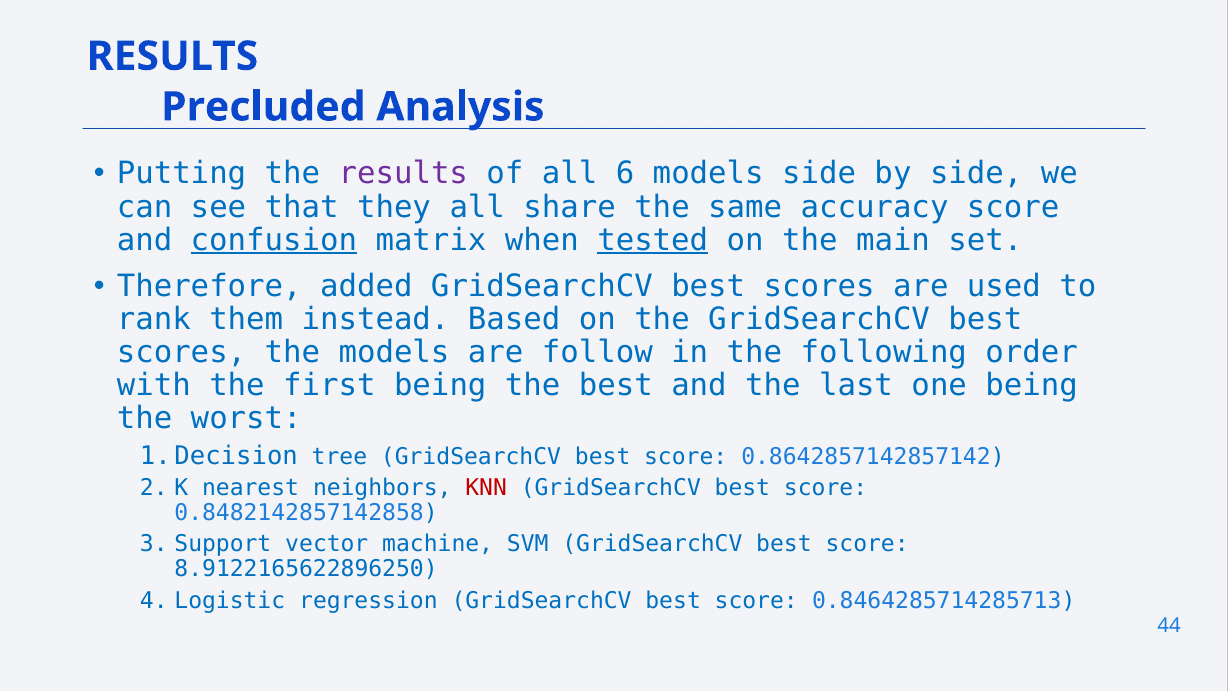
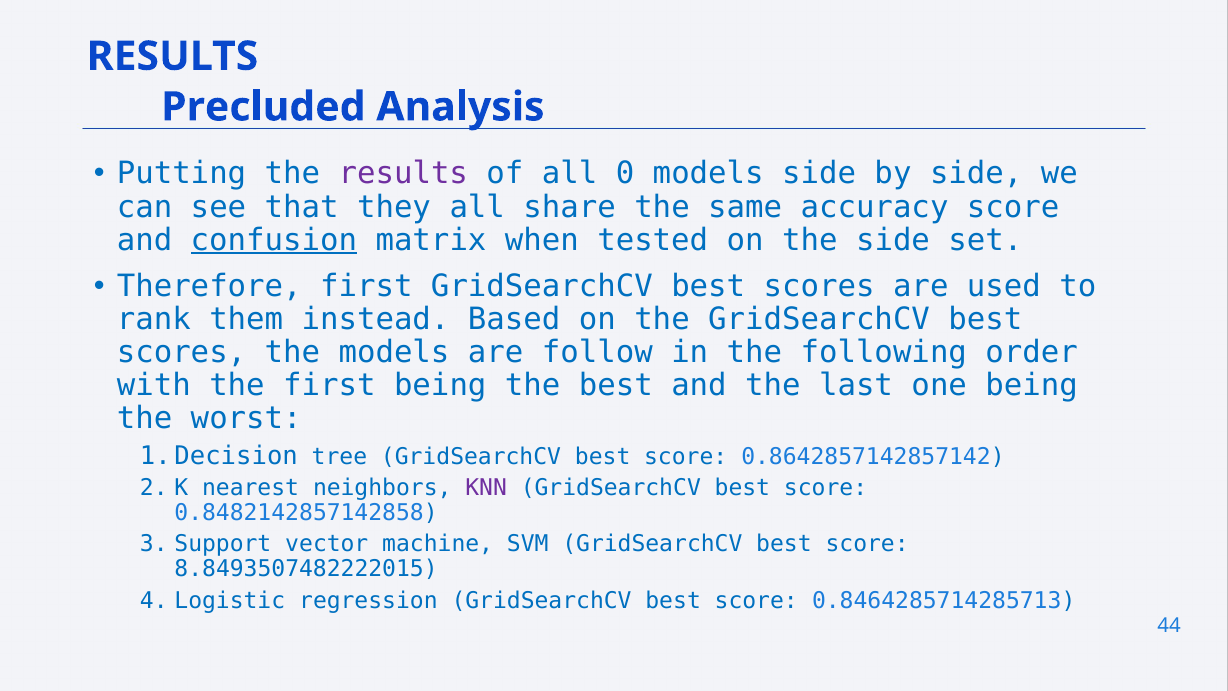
6: 6 -> 0
tested underline: present -> none
the main: main -> side
Therefore added: added -> first
KNN colour: red -> purple
8.9122165622896250: 8.9122165622896250 -> 8.8493507482222015
